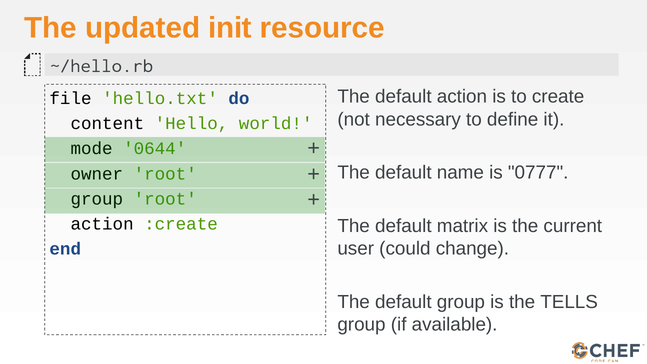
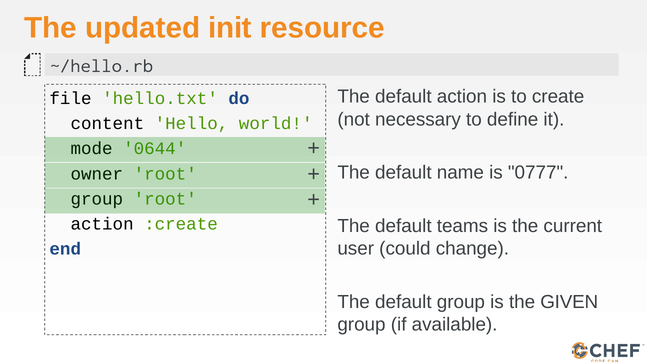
matrix: matrix -> teams
TELLS: TELLS -> GIVEN
